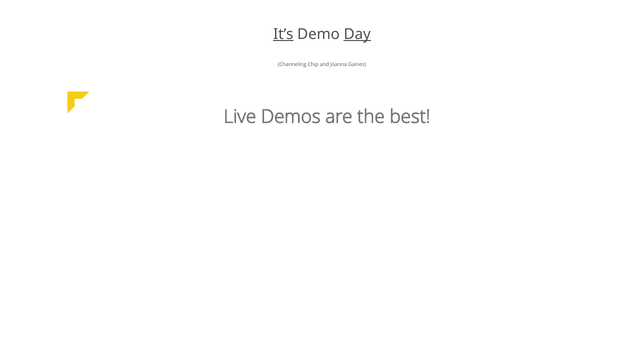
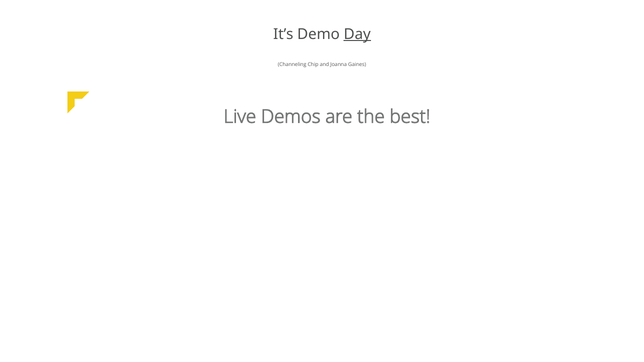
It’s underline: present -> none
